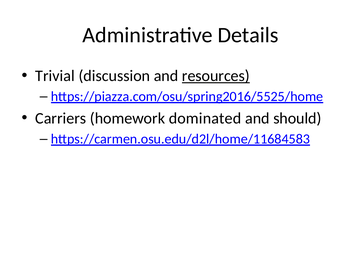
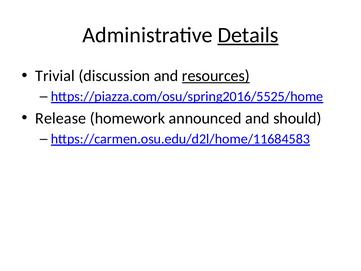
Details underline: none -> present
Carriers: Carriers -> Release
dominated: dominated -> announced
